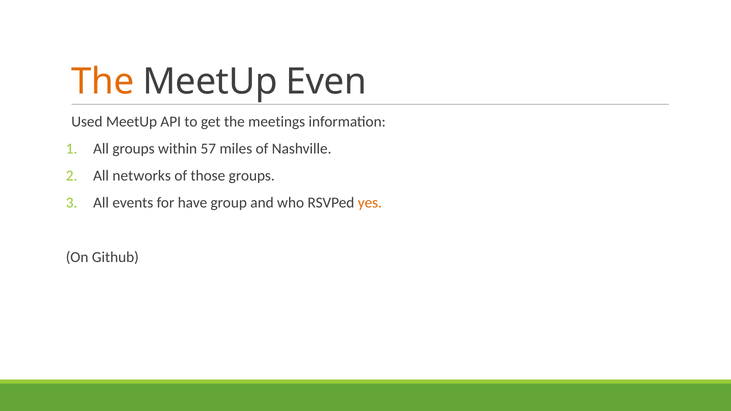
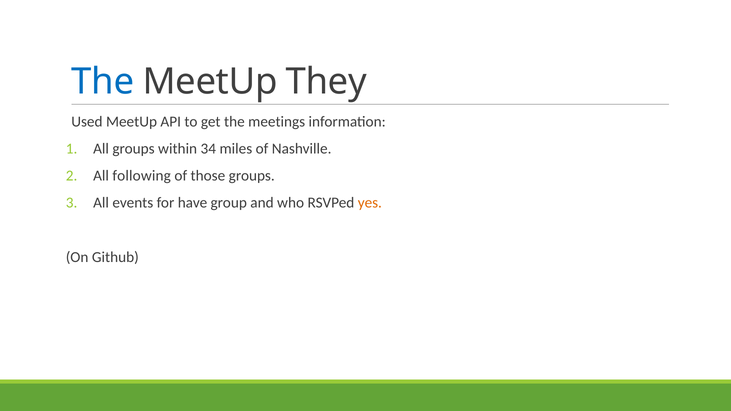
The at (103, 82) colour: orange -> blue
Even: Even -> They
57: 57 -> 34
networks: networks -> following
